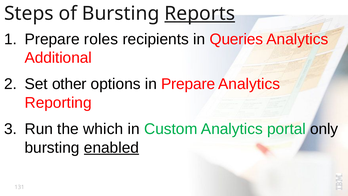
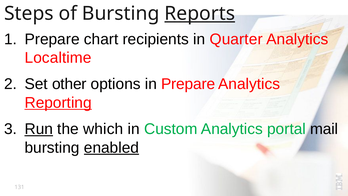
roles: roles -> chart
Queries: Queries -> Quarter
Additional: Additional -> Localtime
Reporting underline: none -> present
Run underline: none -> present
only: only -> mail
